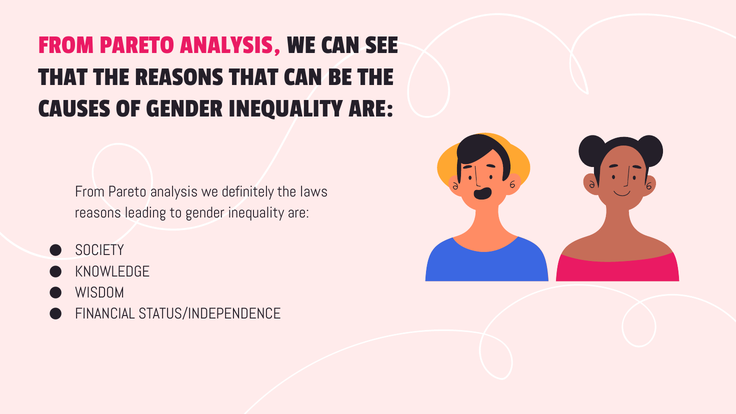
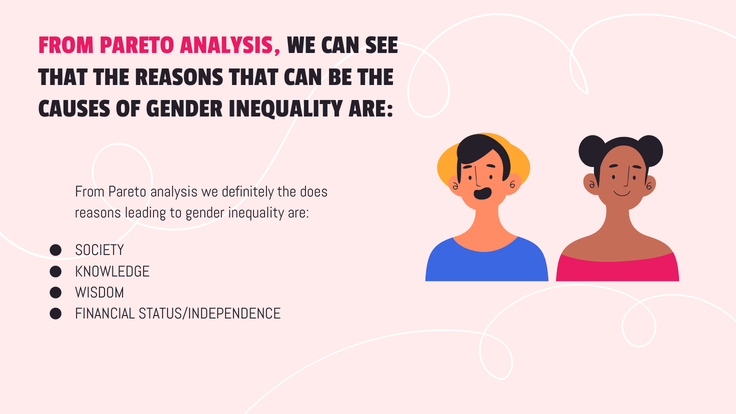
laws: laws -> does
